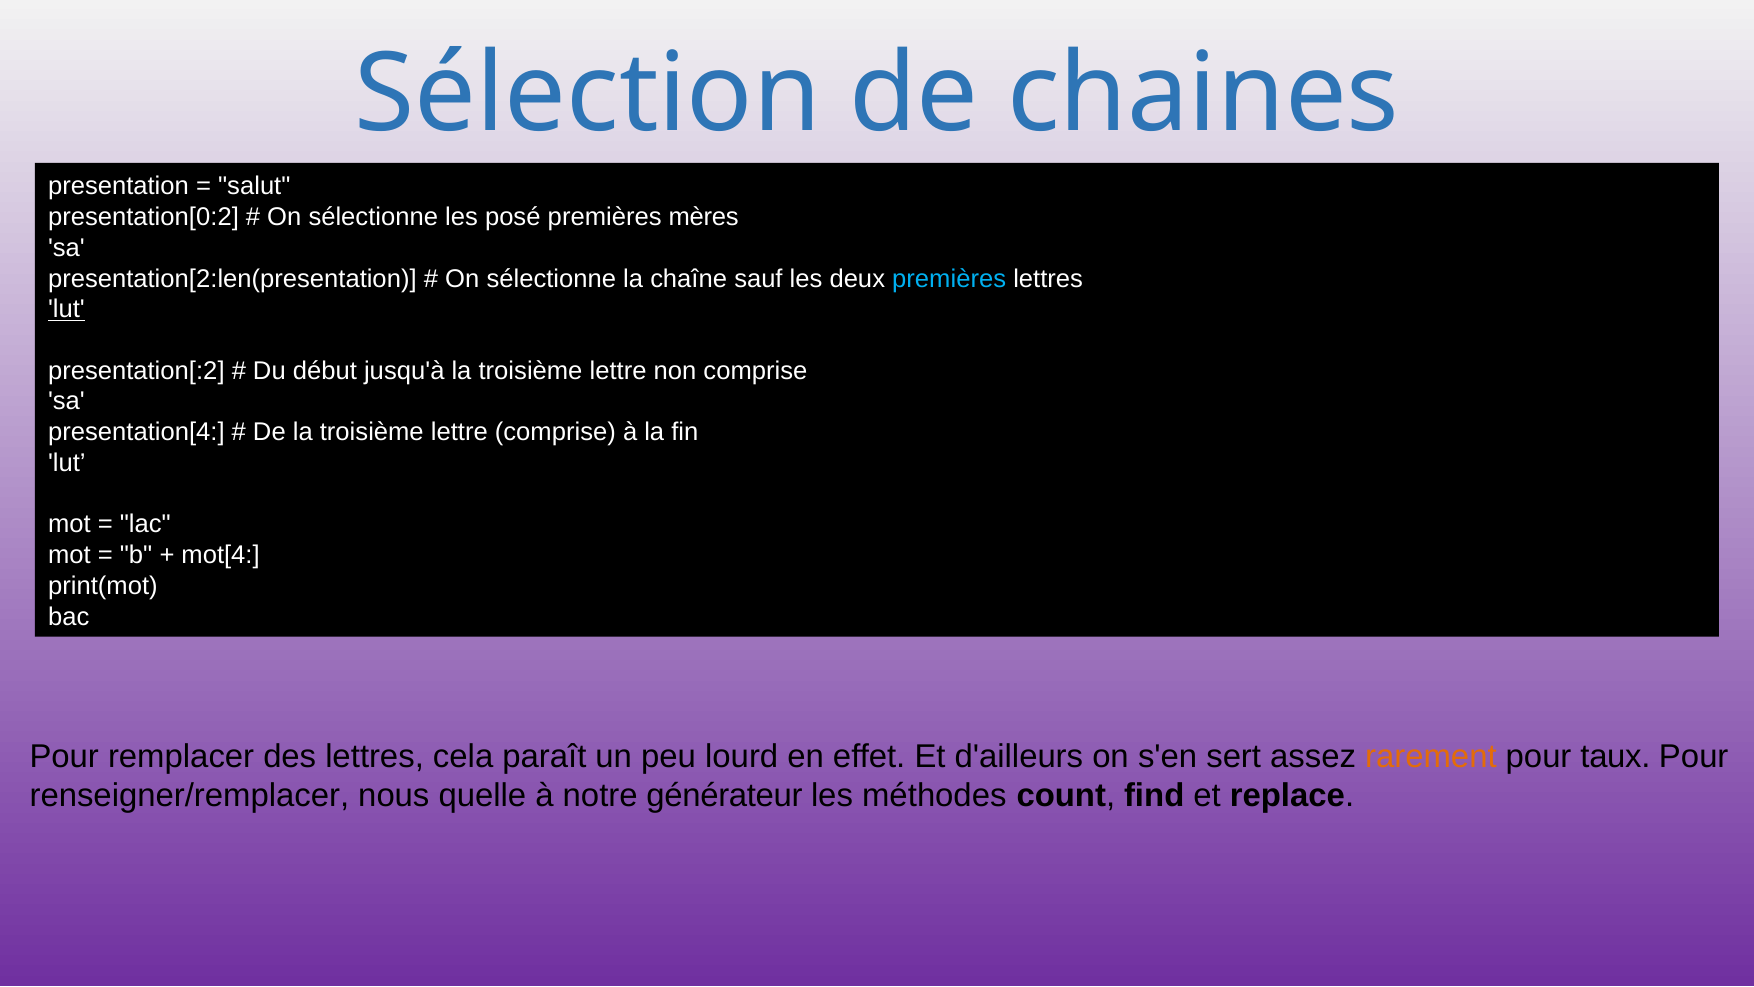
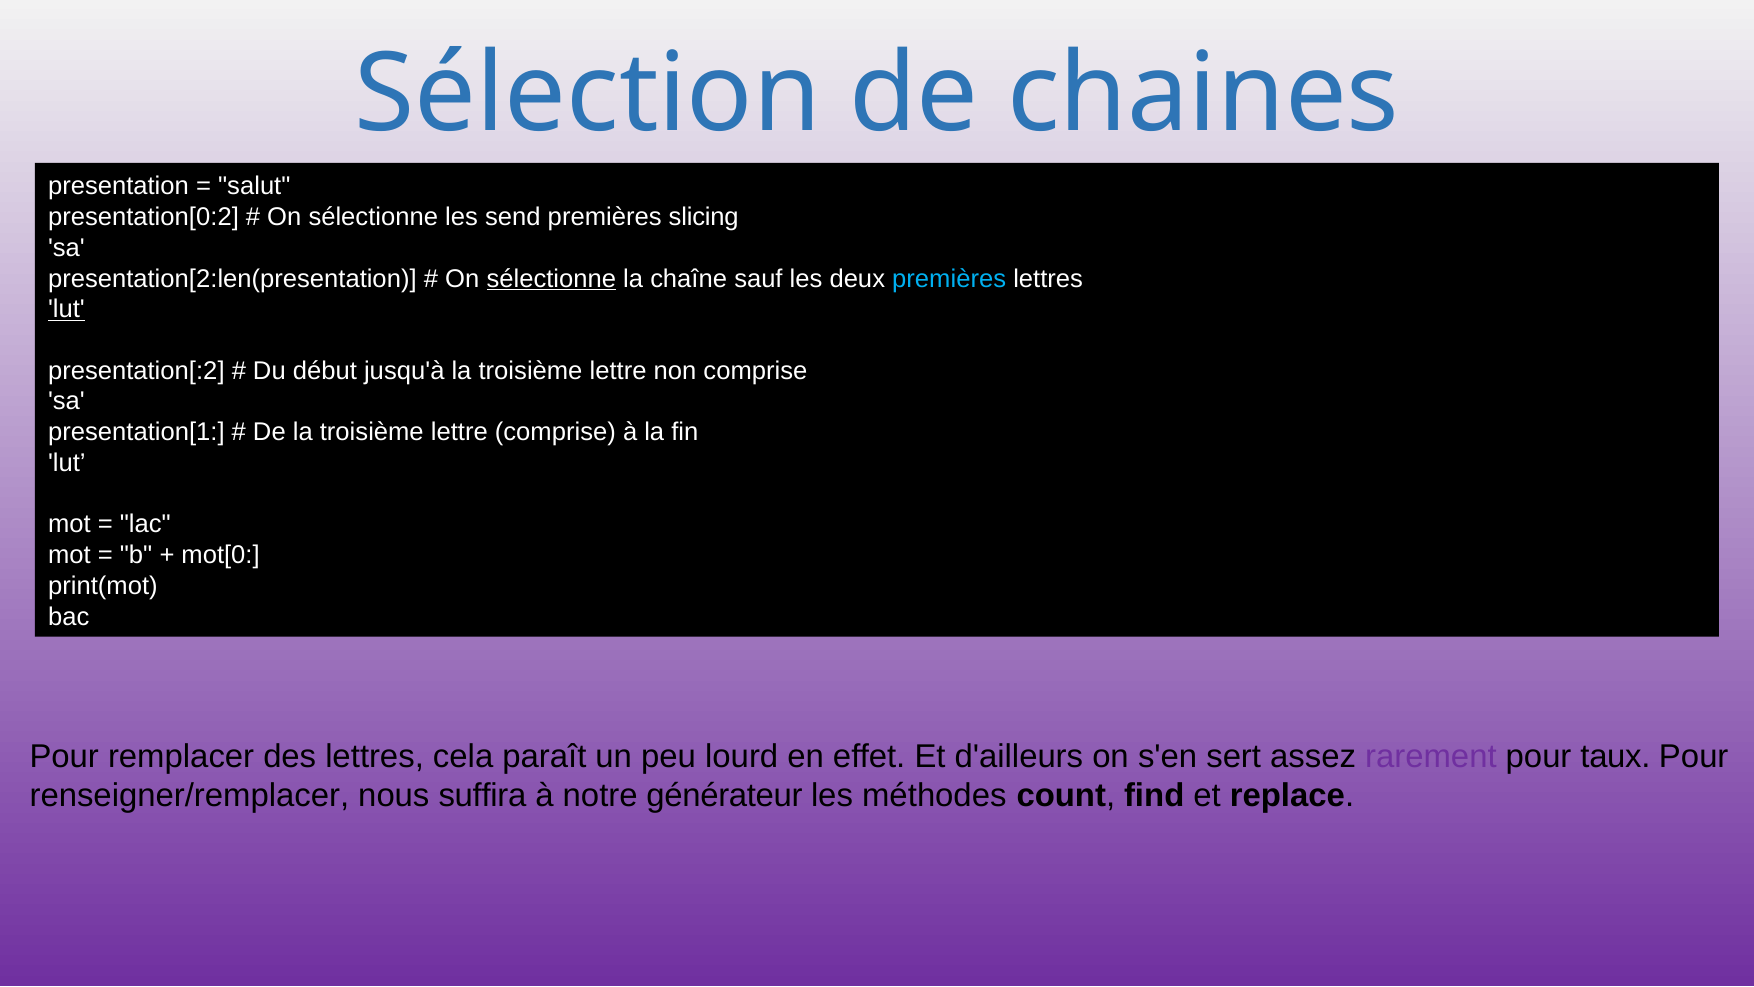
posé: posé -> send
mères: mères -> slicing
sélectionne at (551, 279) underline: none -> present
presentation[4: presentation[4 -> presentation[1
mot[4: mot[4 -> mot[0
rarement colour: orange -> purple
quelle: quelle -> suffira
